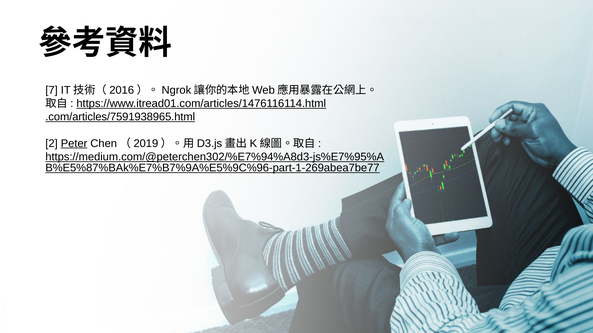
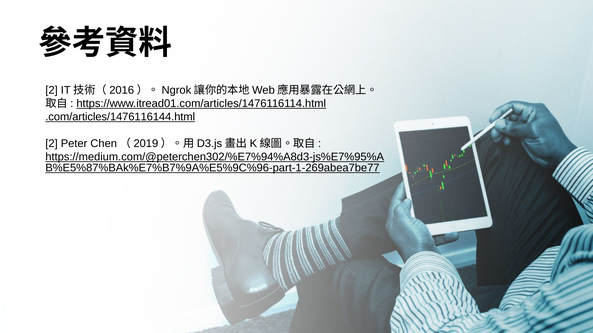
7 at (52, 90): 7 -> 2
.com/articles/7591938965.html: .com/articles/7591938965.html -> .com/articles/1476116144.html
Peter underline: present -> none
